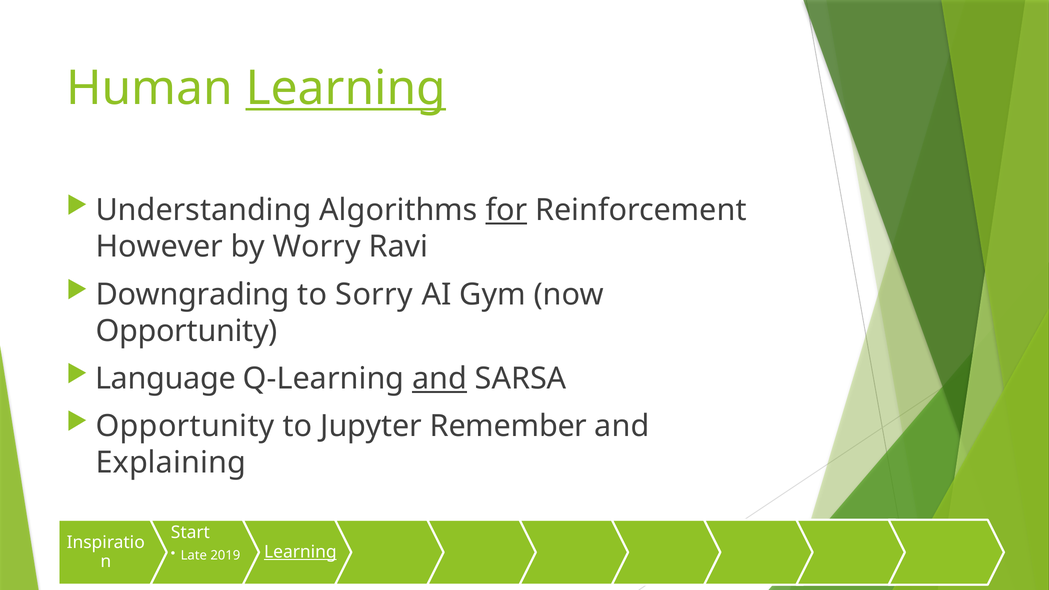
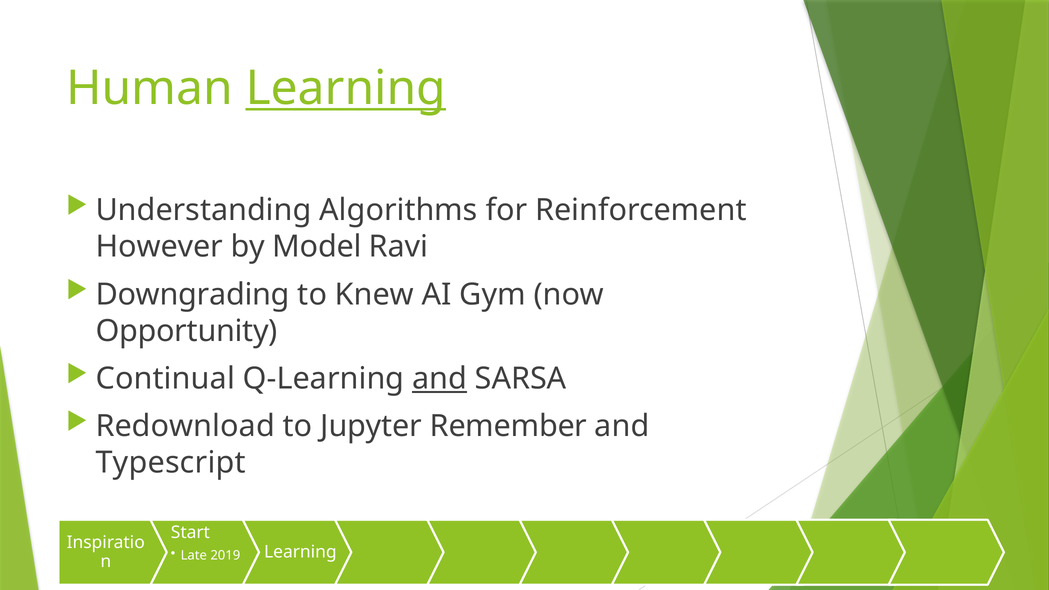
for underline: present -> none
Worry: Worry -> Model
Sorry: Sorry -> Knew
Language: Language -> Continual
Opportunity at (185, 426): Opportunity -> Redownload
Explaining: Explaining -> Typescript
Learning at (300, 552) underline: present -> none
